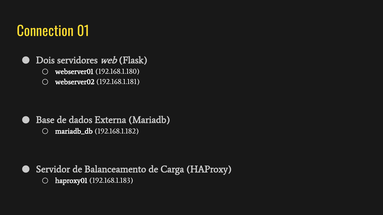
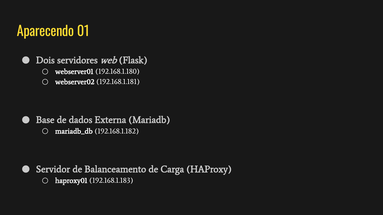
Connection: Connection -> Aparecendo
